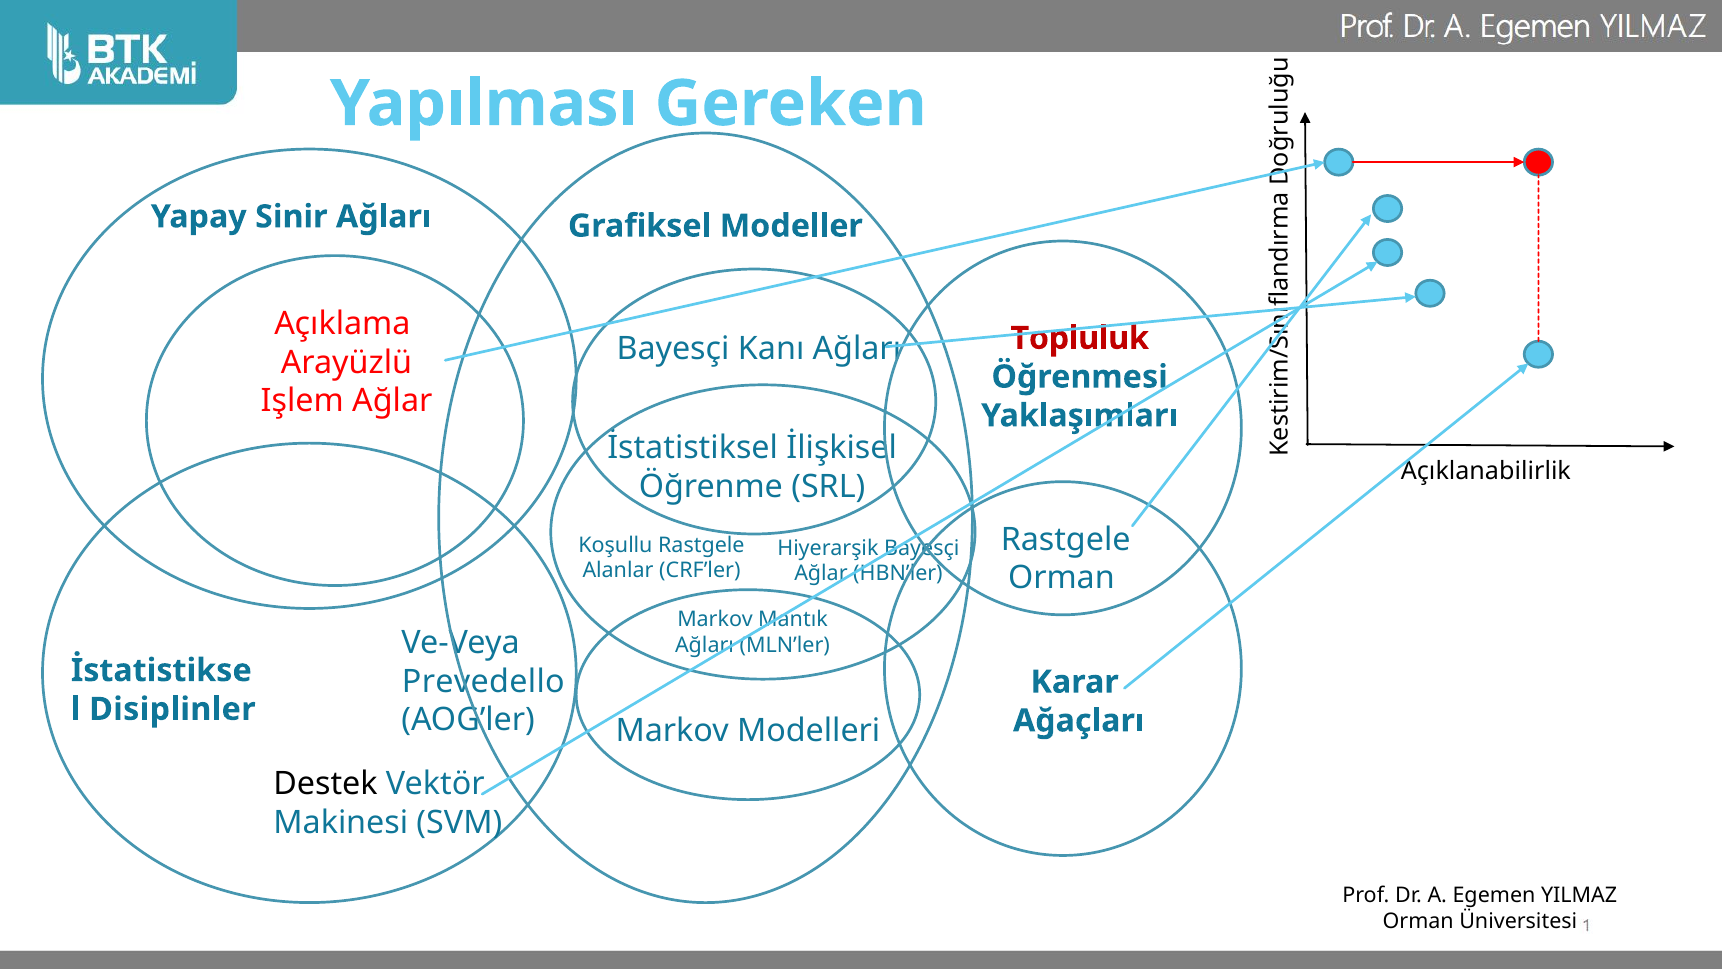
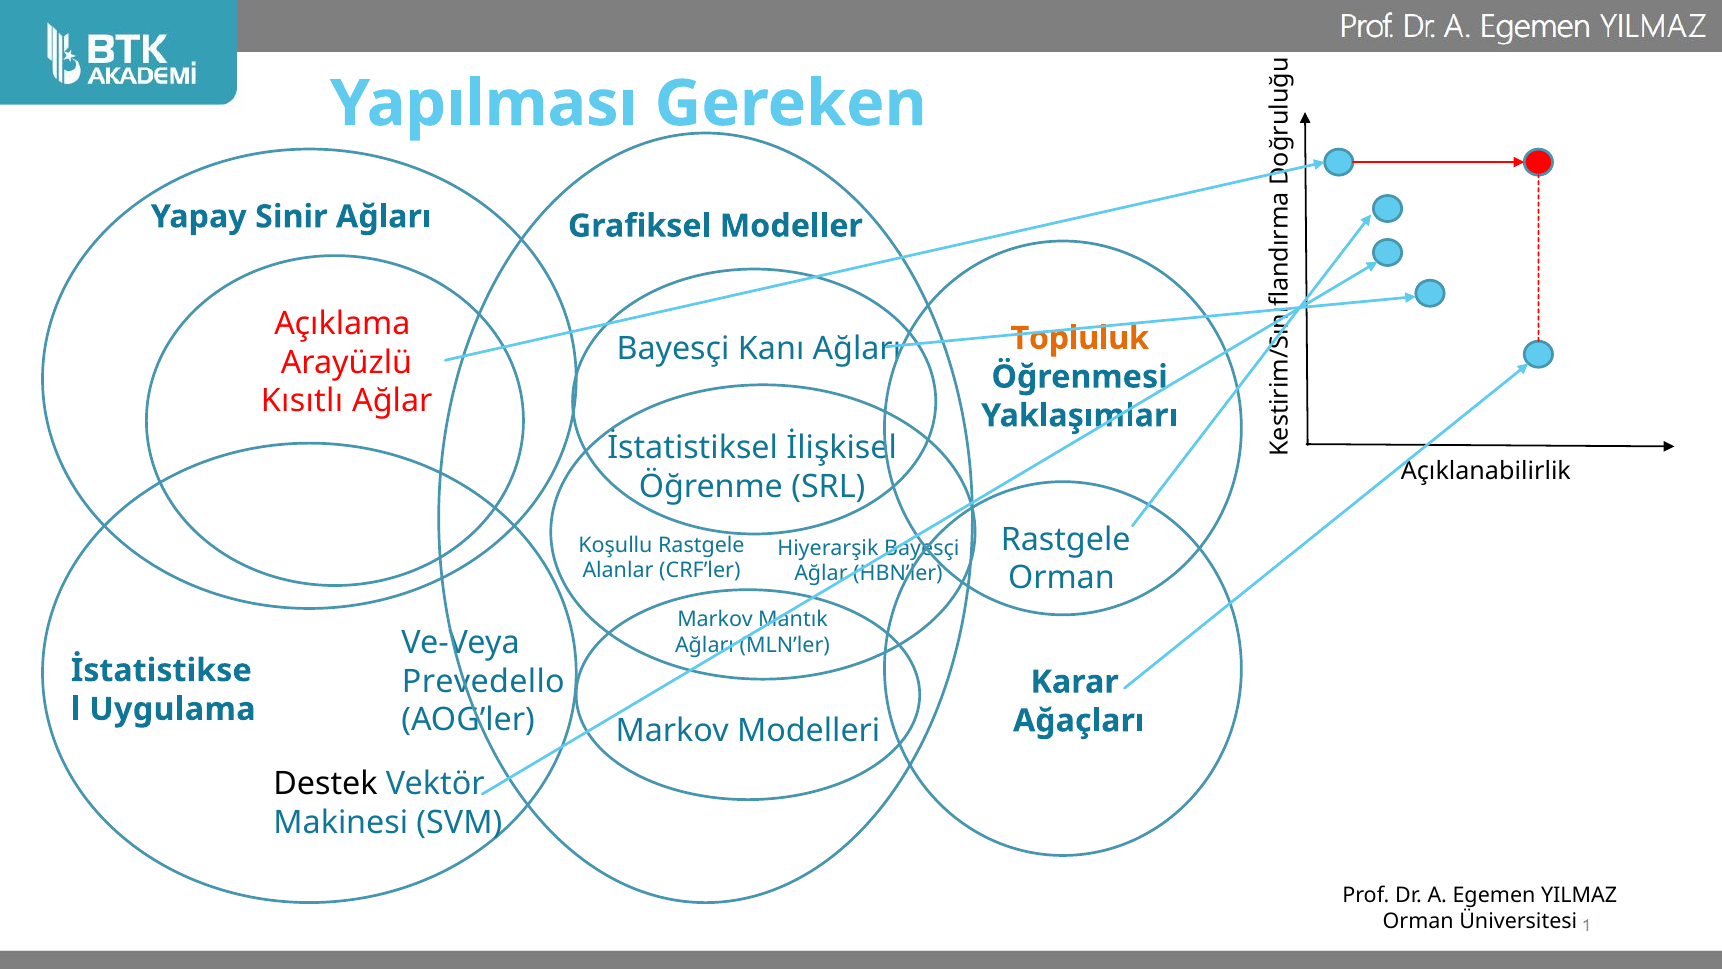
Topluluk colour: red -> orange
Işlem: Işlem -> Kısıtlı
Disiplinler: Disiplinler -> Uygulama
